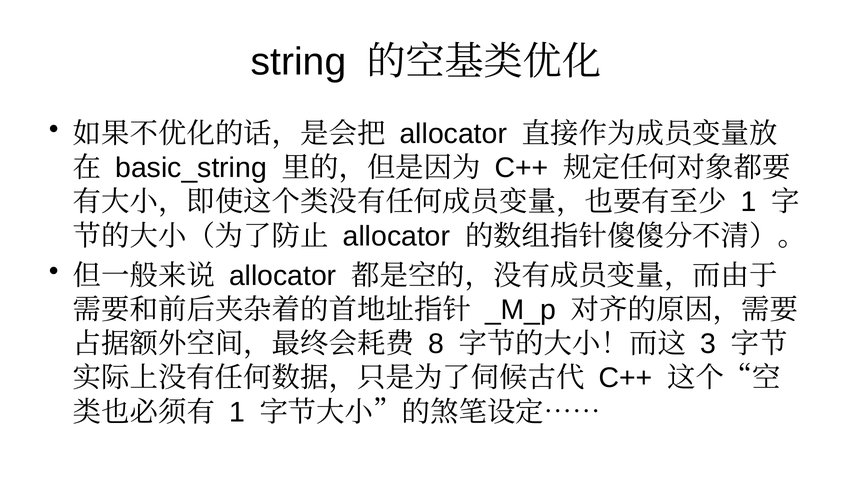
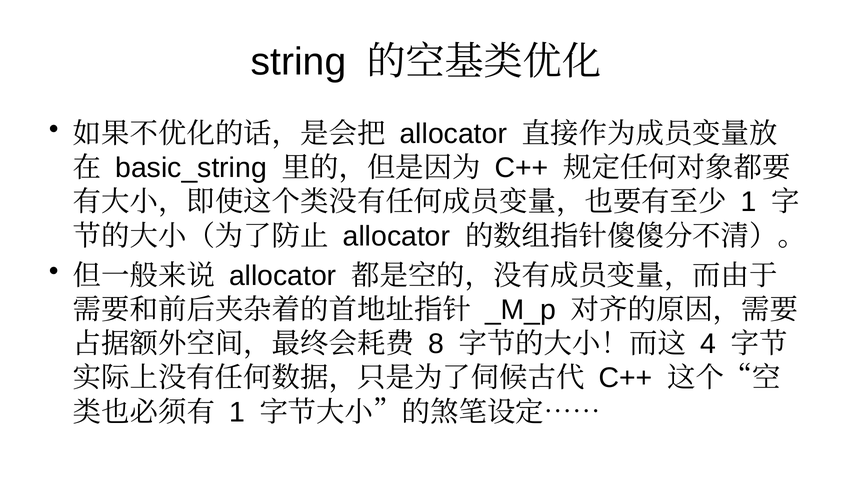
3: 3 -> 4
